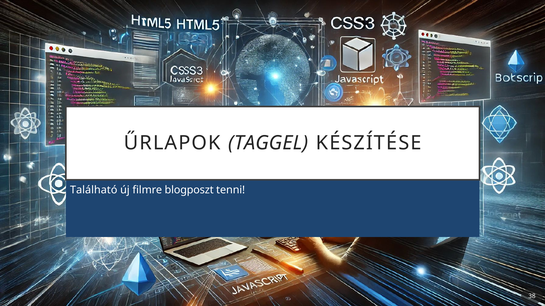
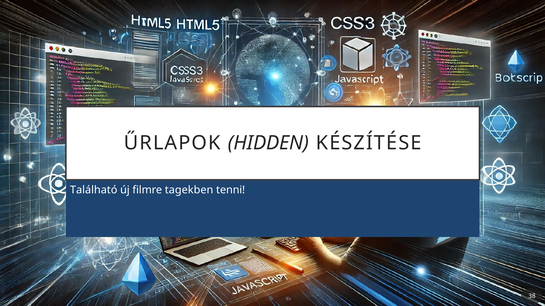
TAGGEL: TAGGEL -> HIDDEN
blogposzt: blogposzt -> tagekben
